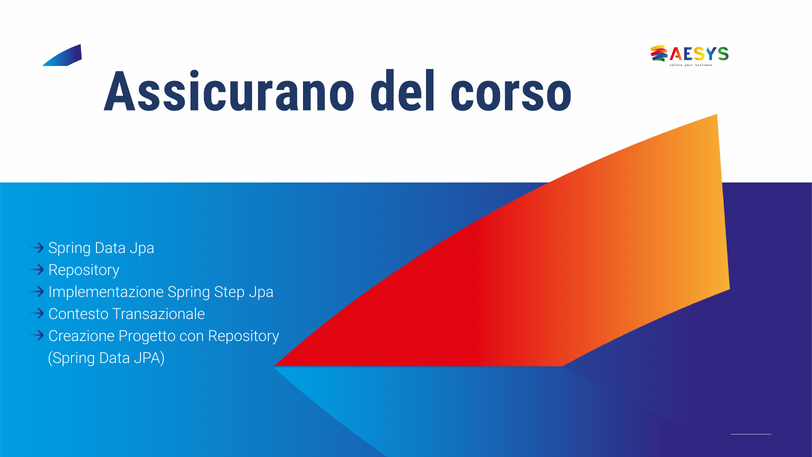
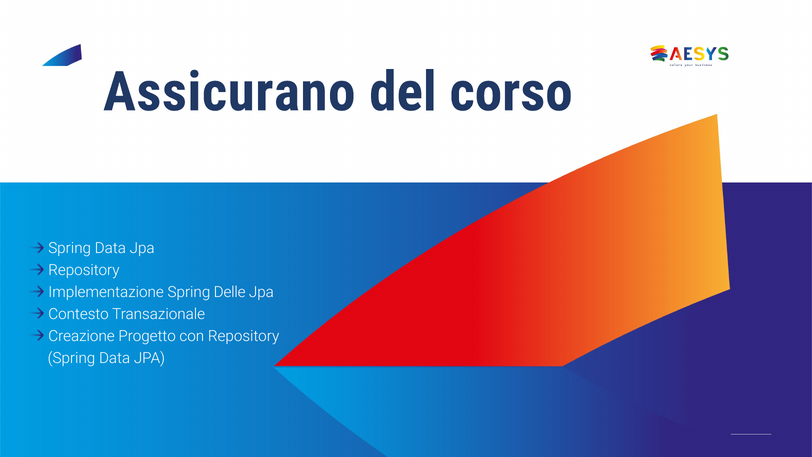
Step: Step -> Delle
